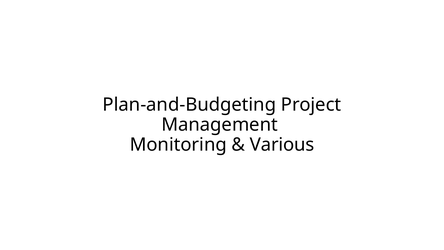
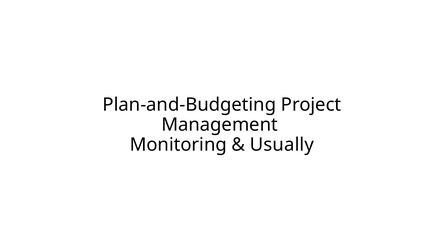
Various: Various -> Usually
